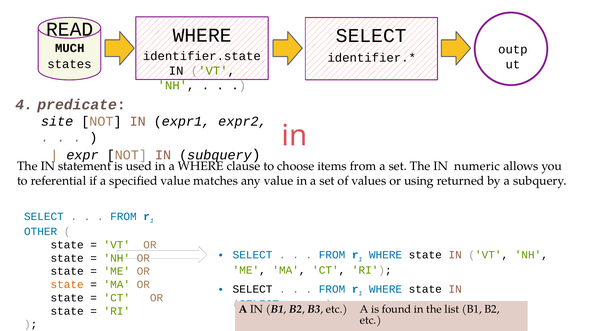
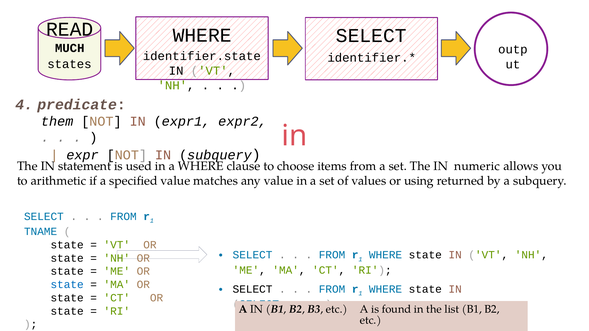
site: site -> them
referential: referential -> arithmetic
OTHER: OTHER -> TNAME
state at (67, 285) colour: orange -> blue
